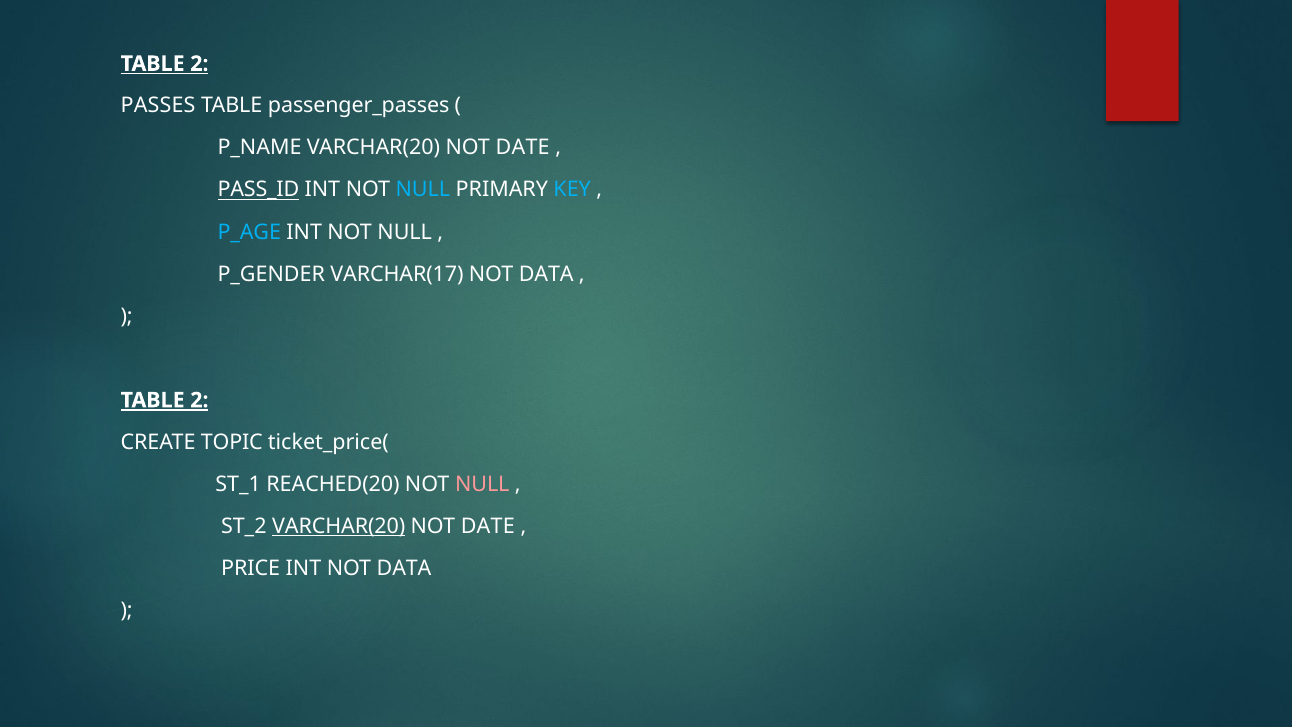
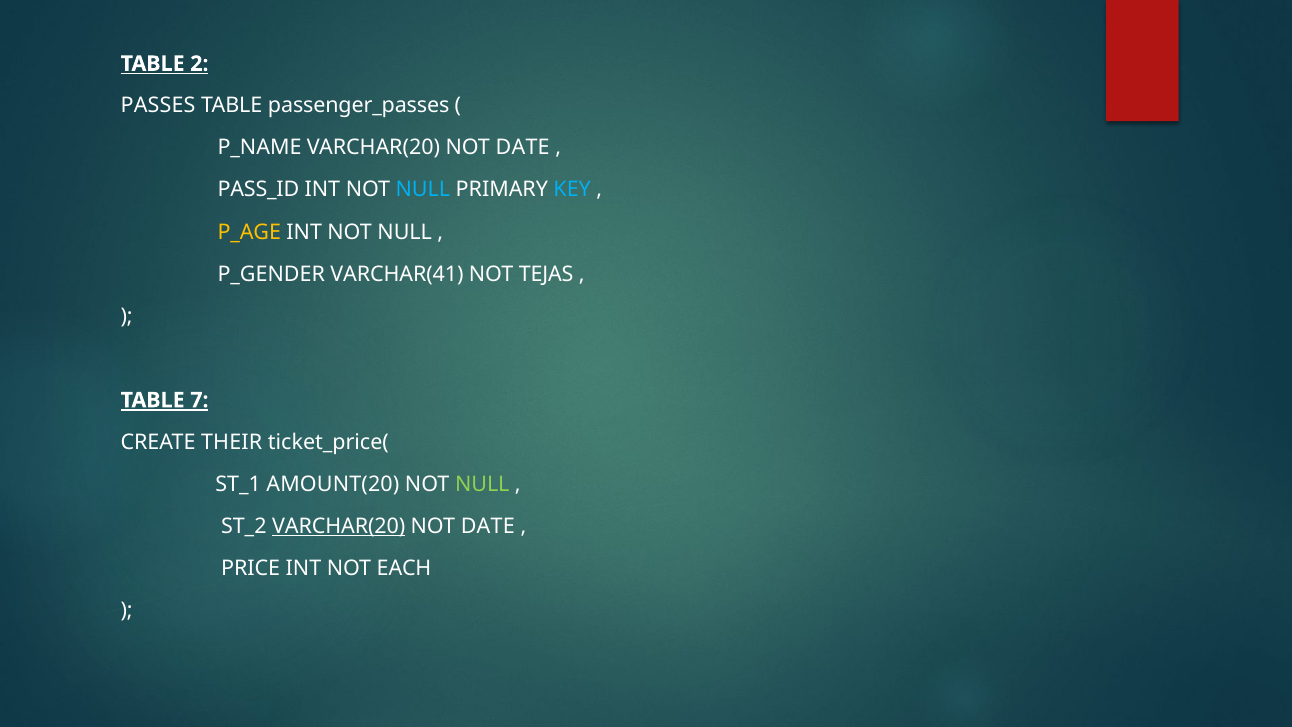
PASS_ID underline: present -> none
P_AGE colour: light blue -> yellow
VARCHAR(17: VARCHAR(17 -> VARCHAR(41
DATA at (546, 274): DATA -> TEJAS
2 at (199, 400): 2 -> 7
TOPIC: TOPIC -> THEIR
REACHED(20: REACHED(20 -> AMOUNT(20
NULL at (482, 484) colour: pink -> light green
INT NOT DATA: DATA -> EACH
